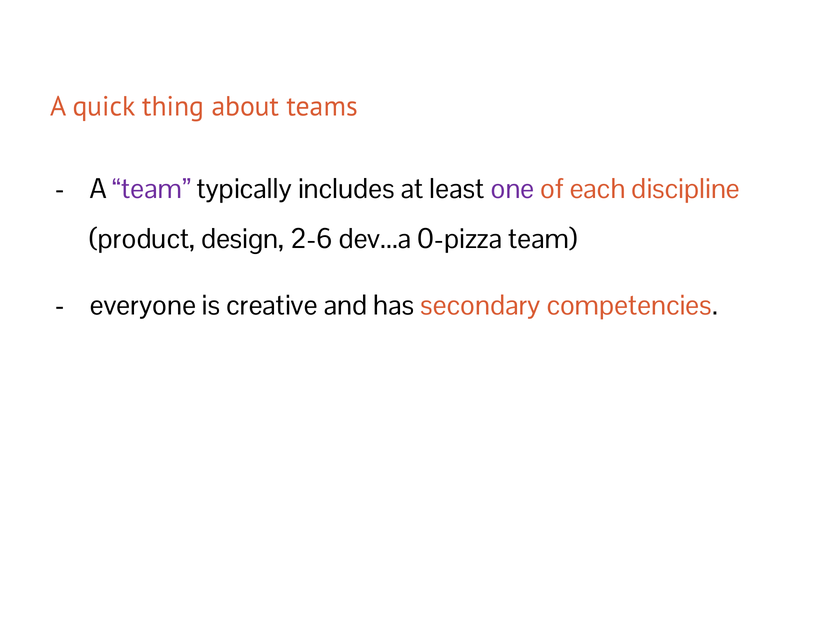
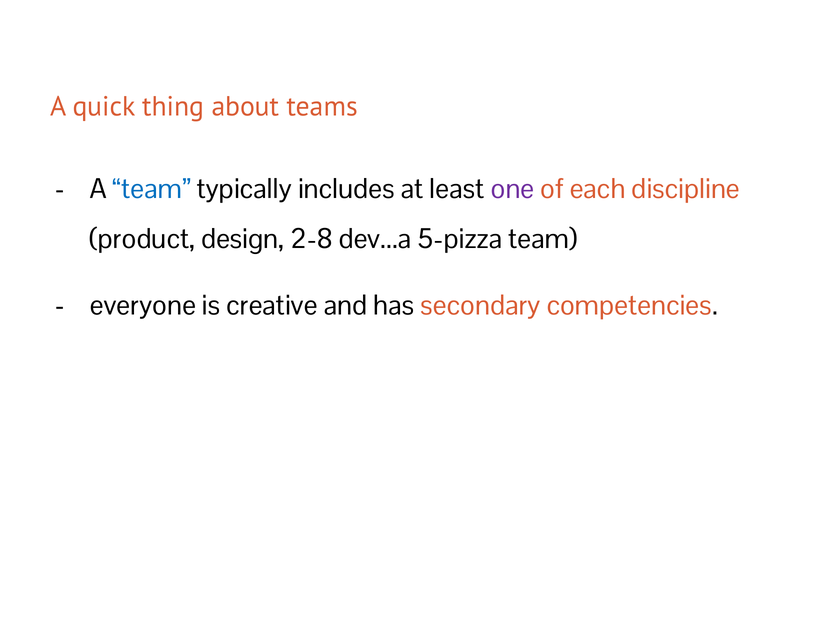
team at (152, 189) colour: purple -> blue
2-6: 2-6 -> 2-8
0-pizza: 0-pizza -> 5-pizza
